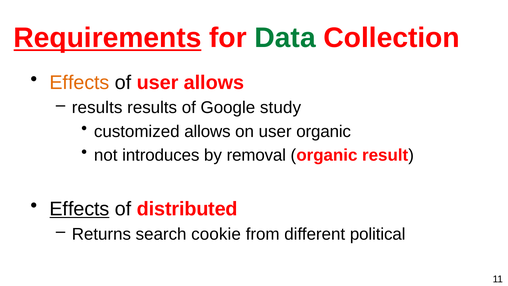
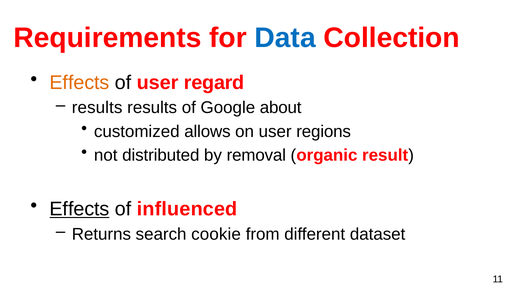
Requirements underline: present -> none
Data colour: green -> blue
user allows: allows -> regard
study: study -> about
user organic: organic -> regions
introduces: introduces -> distributed
distributed: distributed -> influenced
political: political -> dataset
